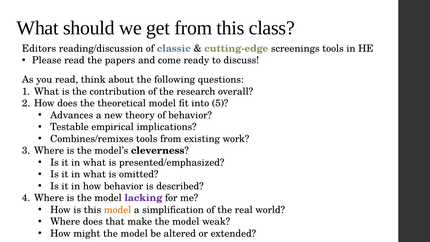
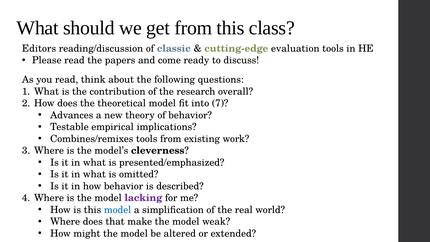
screenings: screenings -> evaluation
5: 5 -> 7
model at (118, 210) colour: orange -> blue
